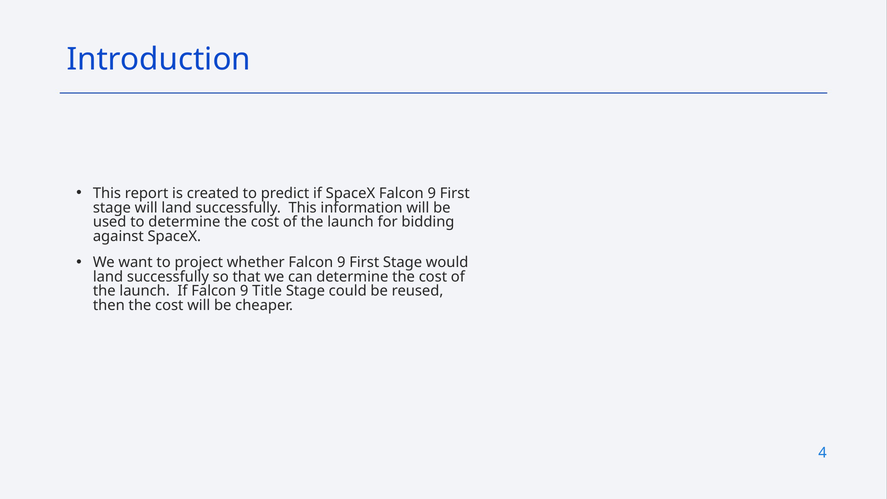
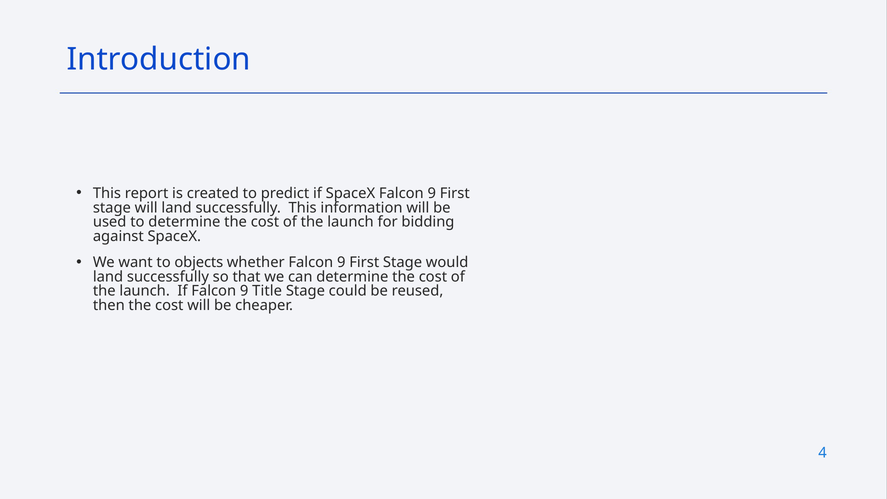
project: project -> objects
